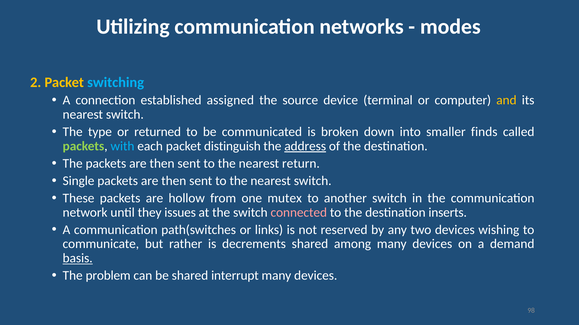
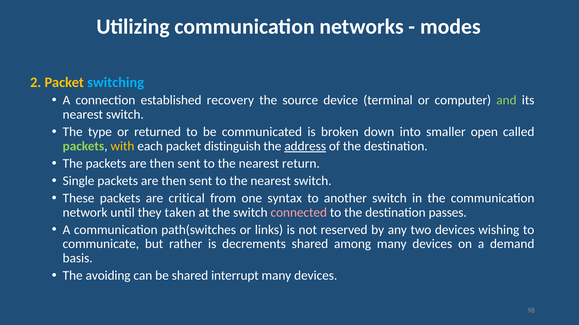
assigned: assigned -> recovery
and colour: yellow -> light green
finds: finds -> open
with colour: light blue -> yellow
hollow: hollow -> critical
mutex: mutex -> syntax
issues: issues -> taken
inserts: inserts -> passes
basis underline: present -> none
problem: problem -> avoiding
